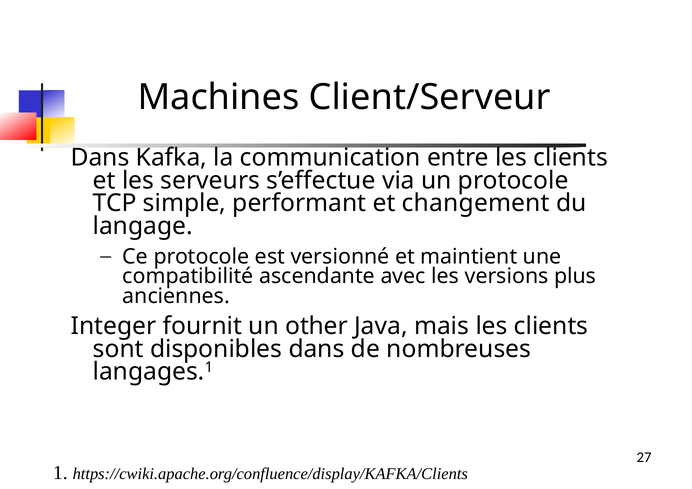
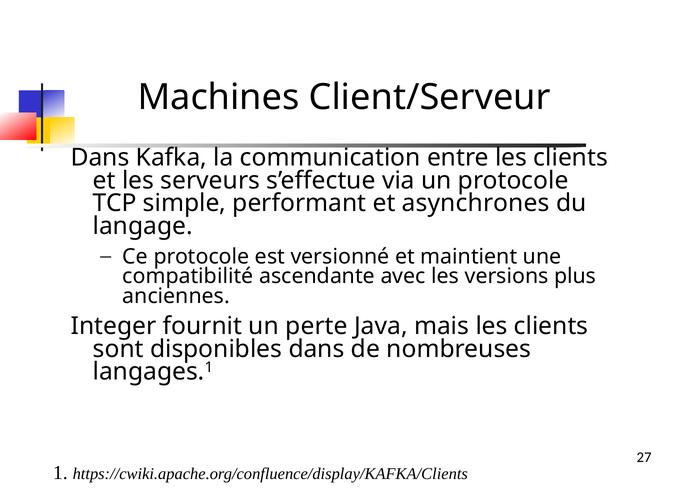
changement: changement -> asynchrones
other: other -> perte
